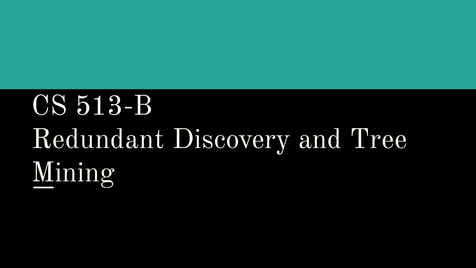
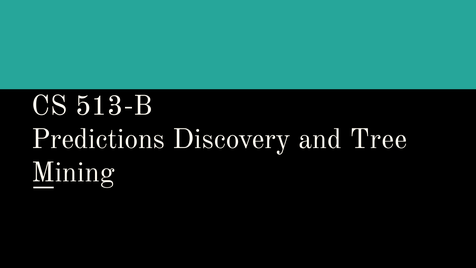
Redundant: Redundant -> Predictions
